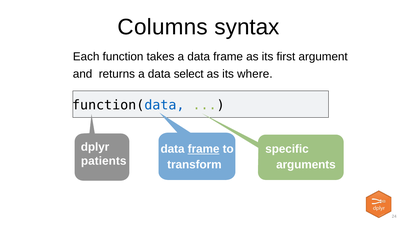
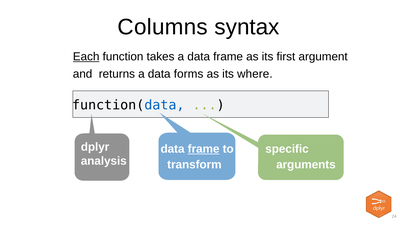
Each underline: none -> present
select: select -> forms
patients: patients -> analysis
